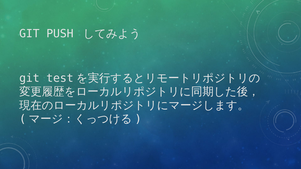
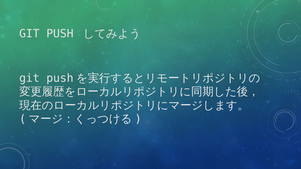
test at (60, 78): test -> push
